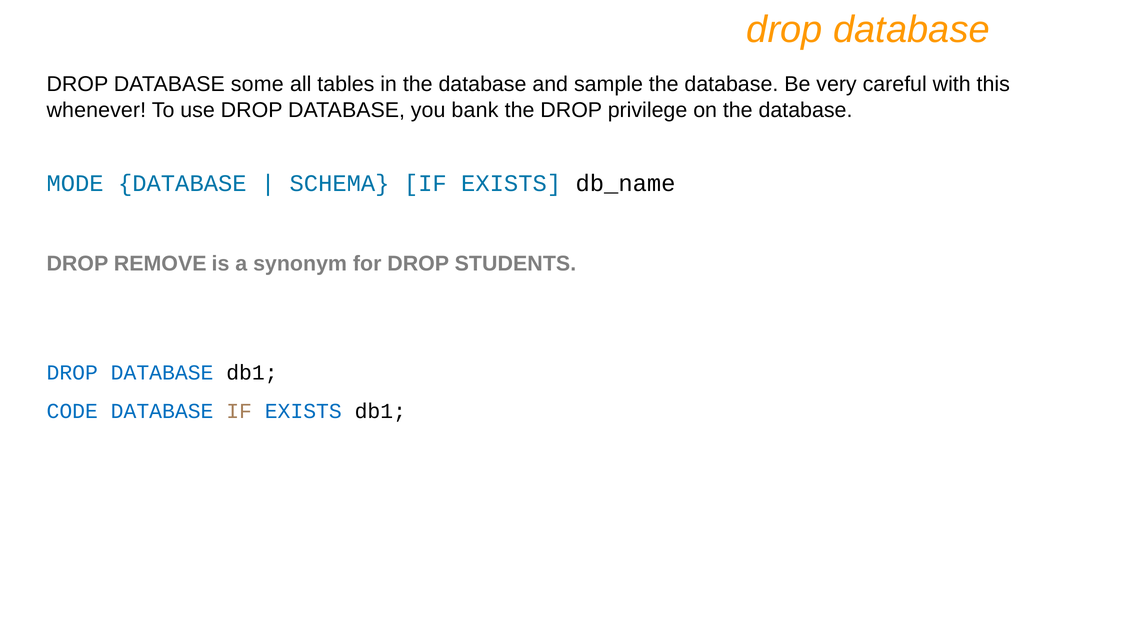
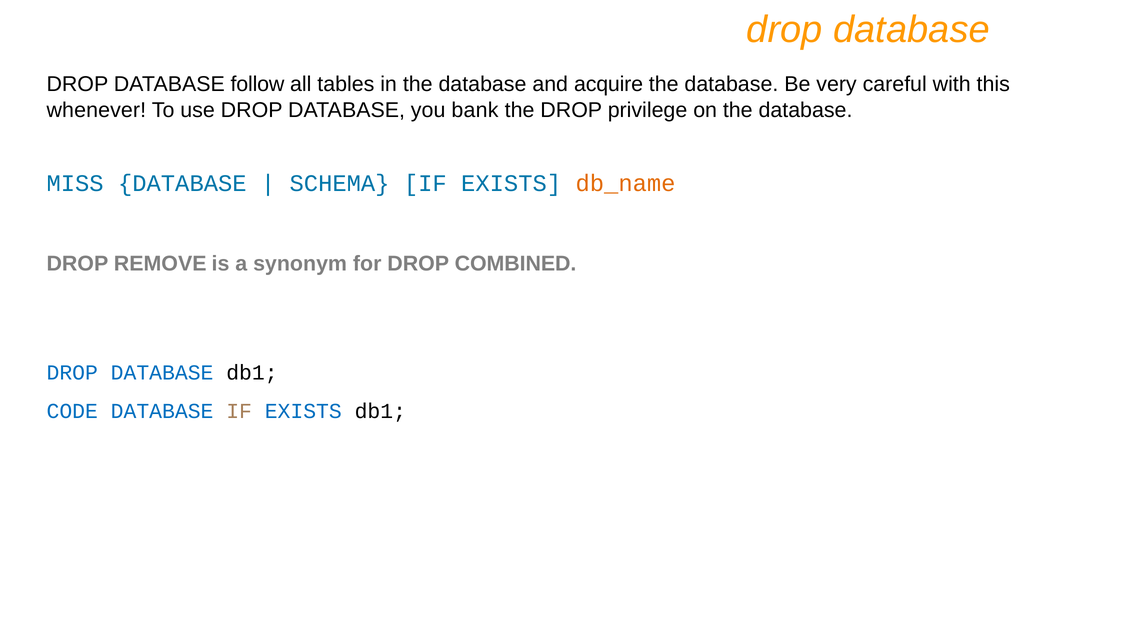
some: some -> follow
sample: sample -> acquire
MODE: MODE -> MISS
db_name colour: black -> orange
STUDENTS: STUDENTS -> COMBINED
